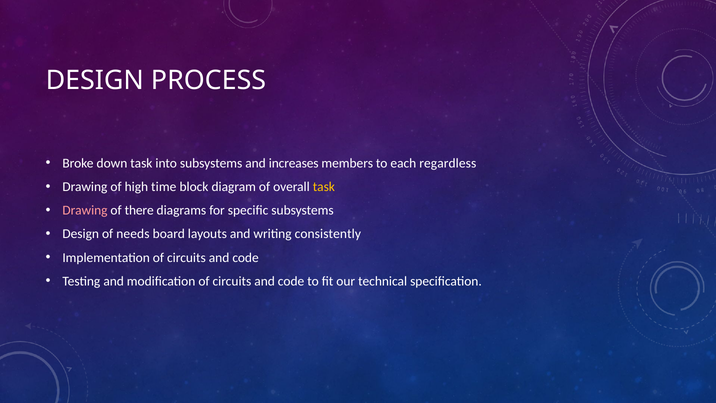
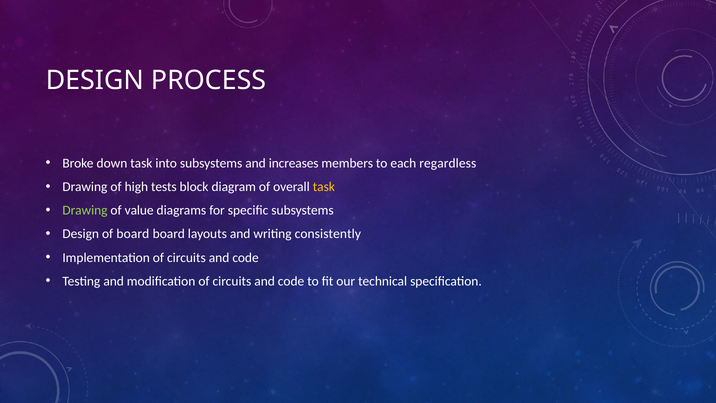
time: time -> tests
Drawing at (85, 210) colour: pink -> light green
there: there -> value
of needs: needs -> board
